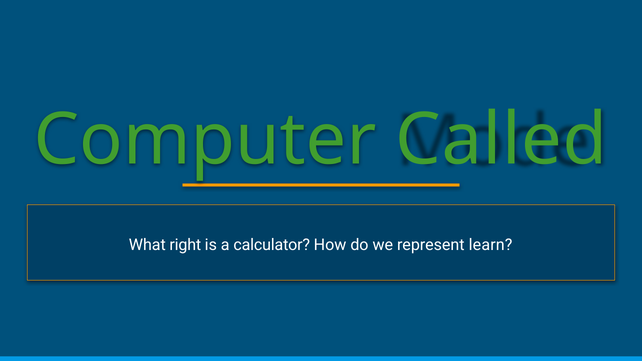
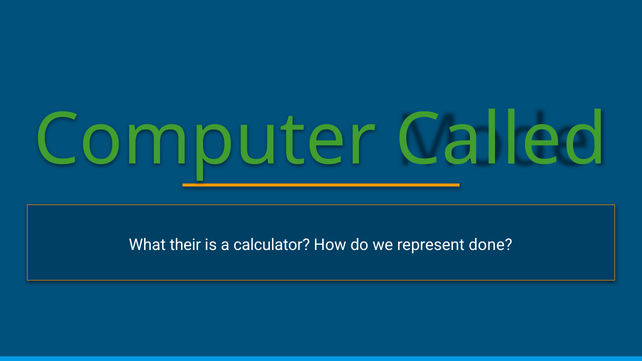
right: right -> their
learn: learn -> done
